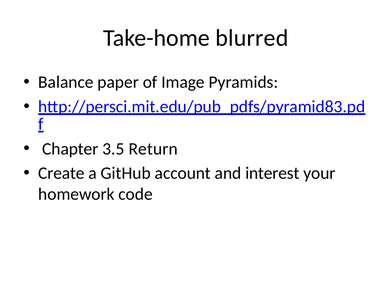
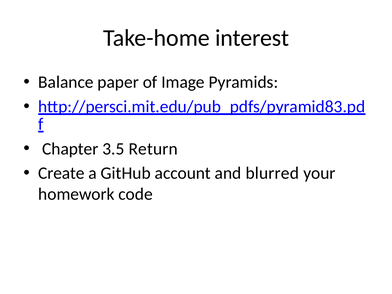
blurred: blurred -> interest
interest: interest -> blurred
